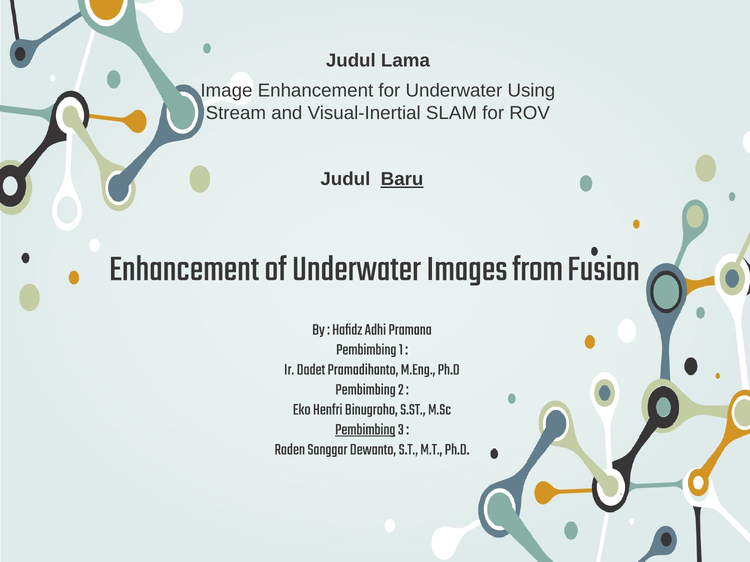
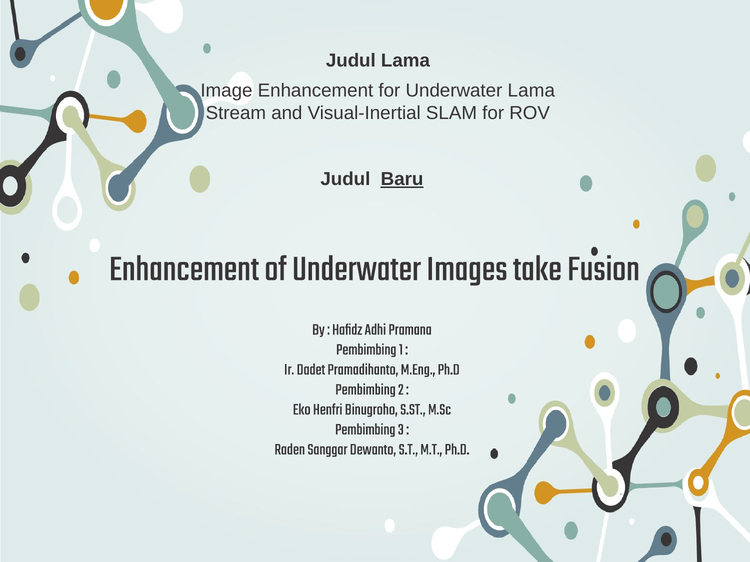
Underwater Using: Using -> Lama
from: from -> take
Pembimbing at (365, 429) underline: present -> none
